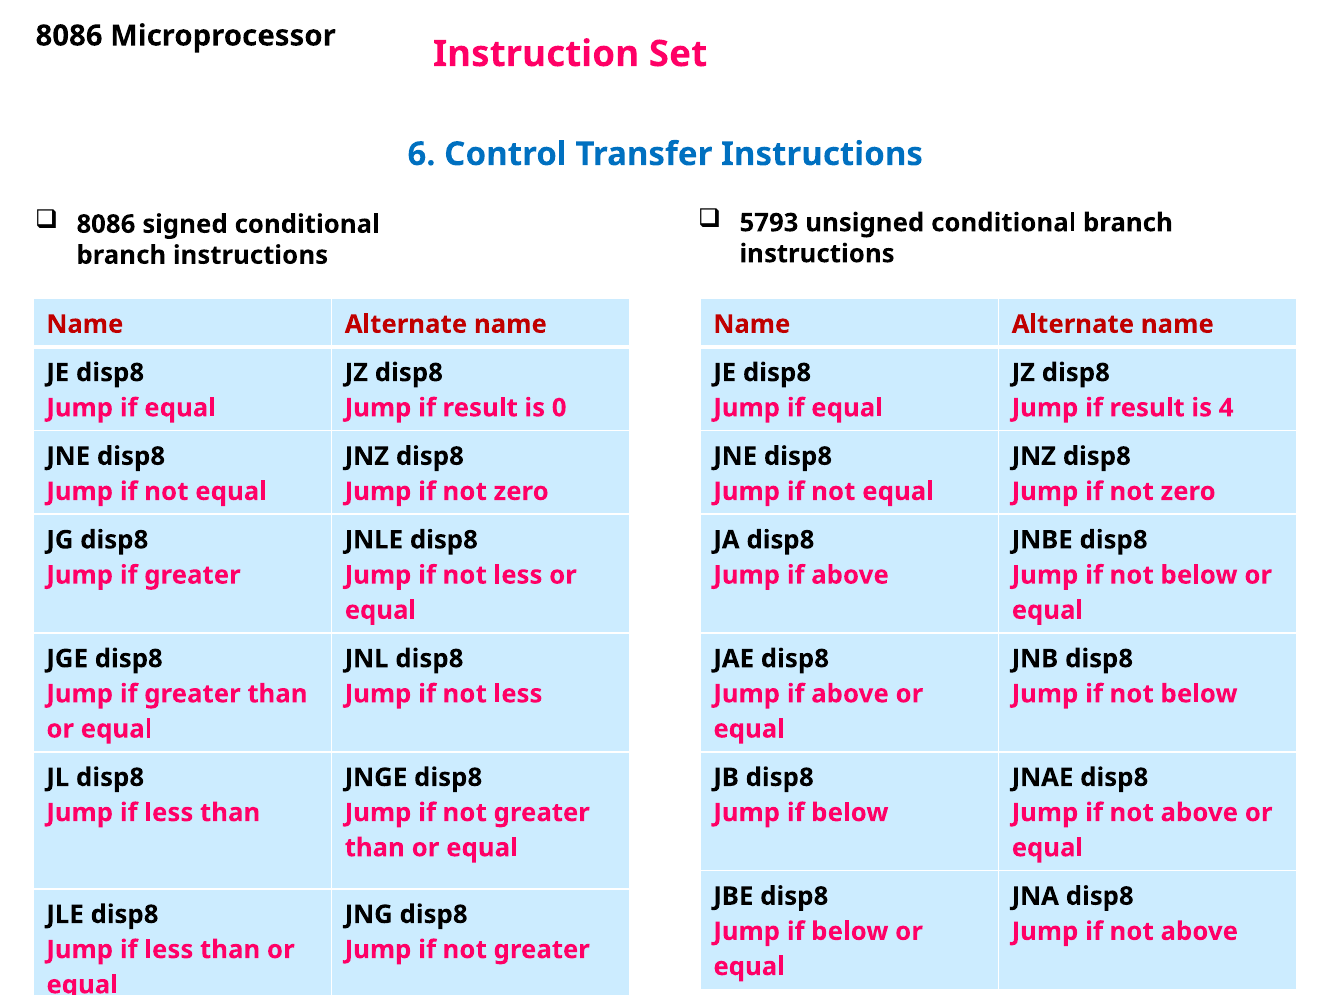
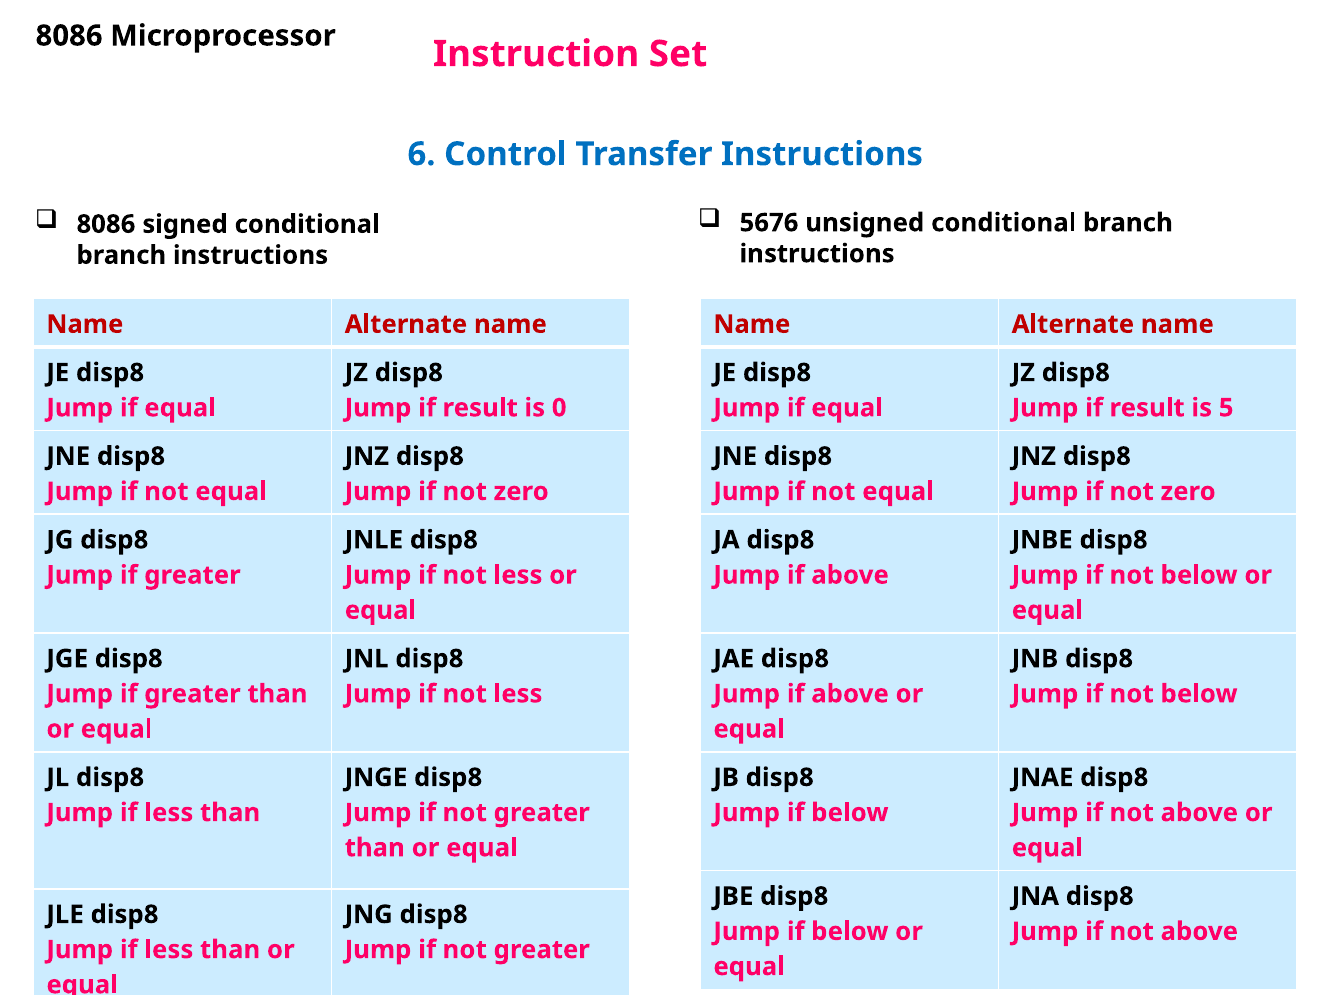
5793: 5793 -> 5676
4: 4 -> 5
